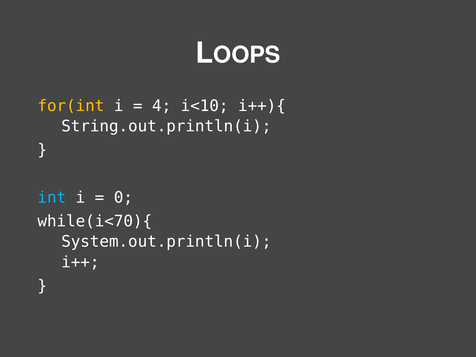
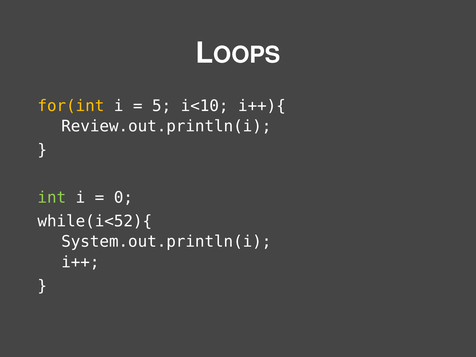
4: 4 -> 5
String.out.println(i: String.out.println(i -> Review.out.println(i
int colour: light blue -> light green
while(i<70){: while(i<70){ -> while(i<52){
